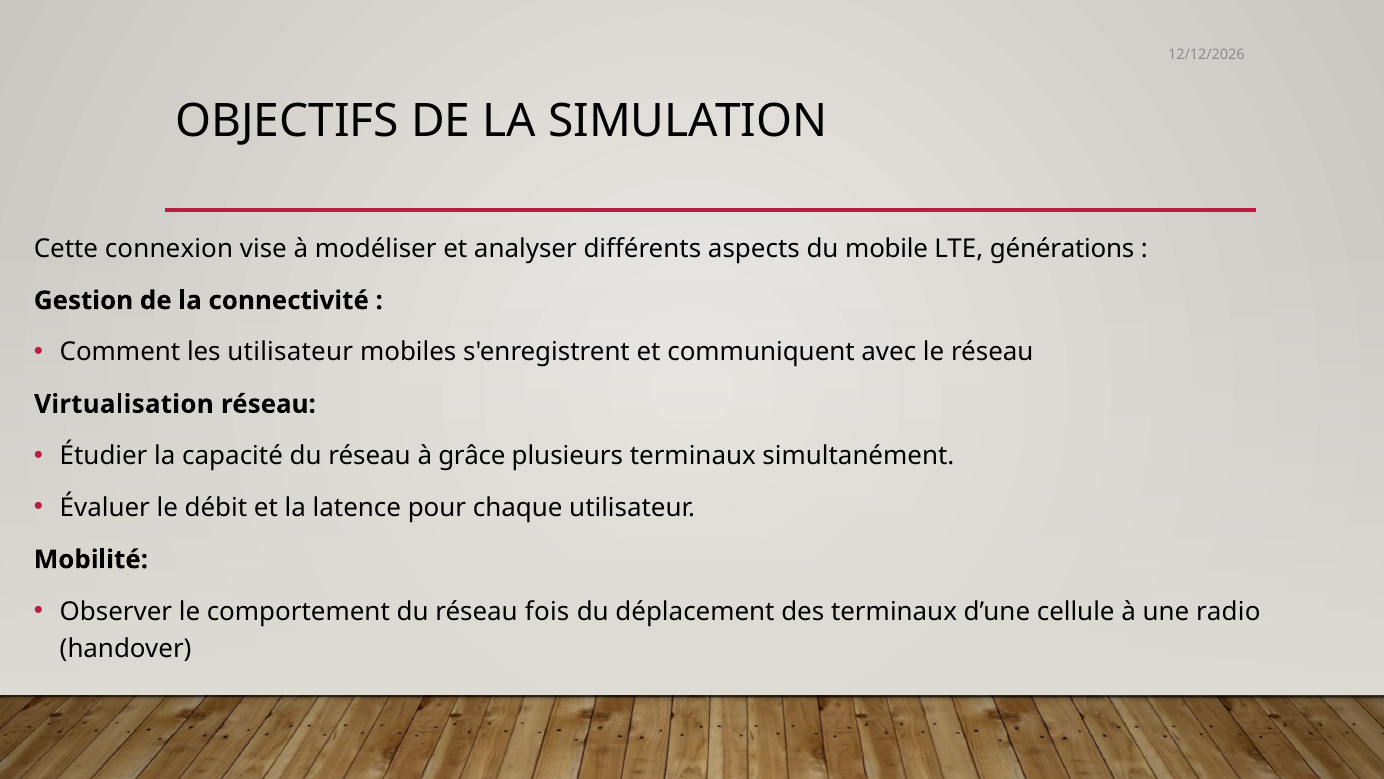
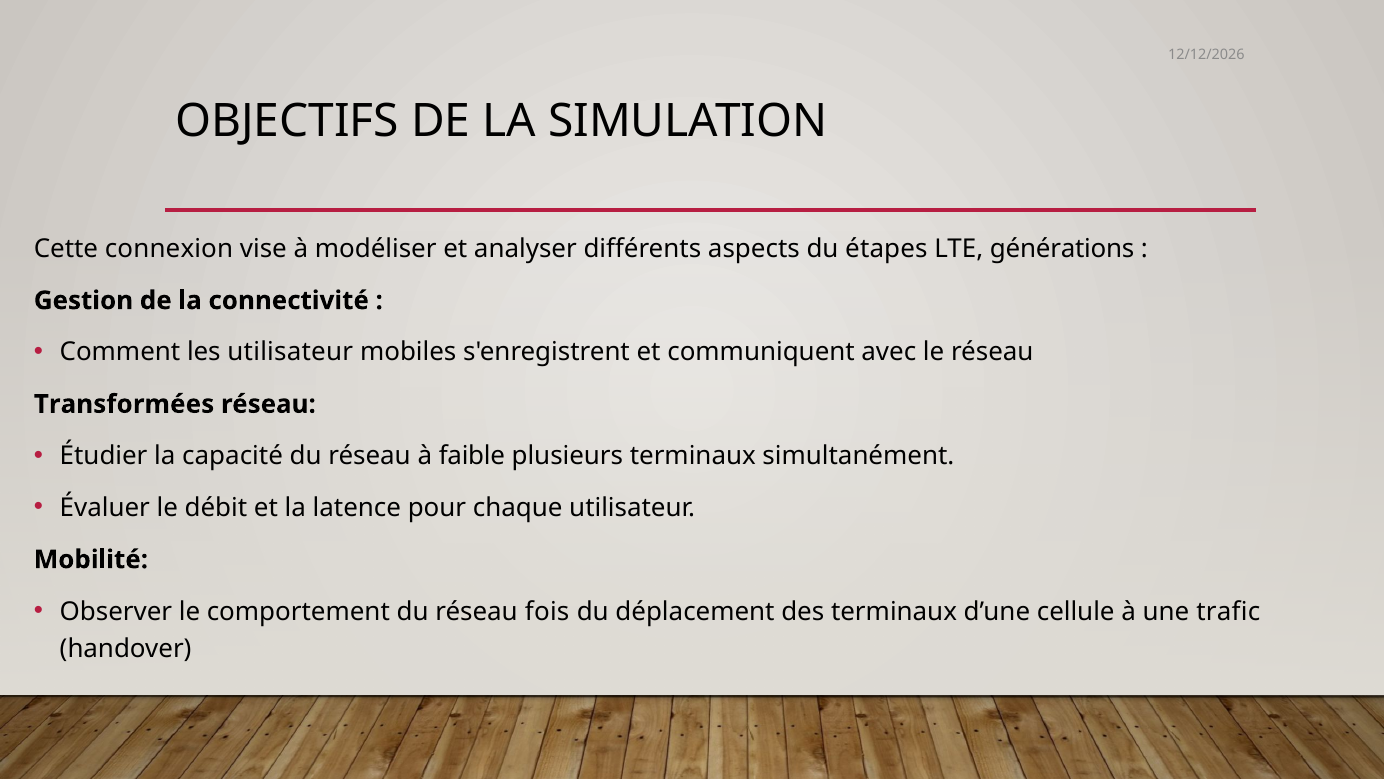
mobile: mobile -> étapes
Virtualisation: Virtualisation -> Transformées
grâce: grâce -> faible
radio: radio -> trafic
